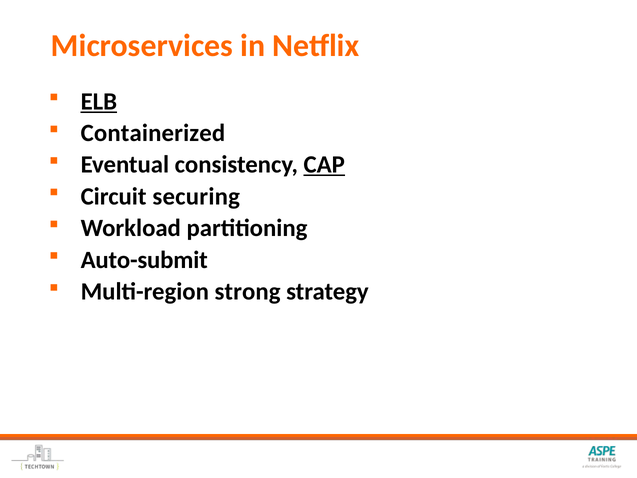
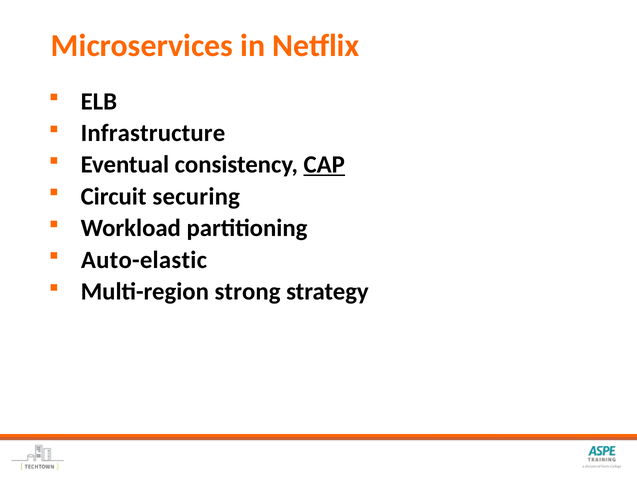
ELB underline: present -> none
Containerized: Containerized -> Infrastructure
Auto-submit: Auto-submit -> Auto-elastic
